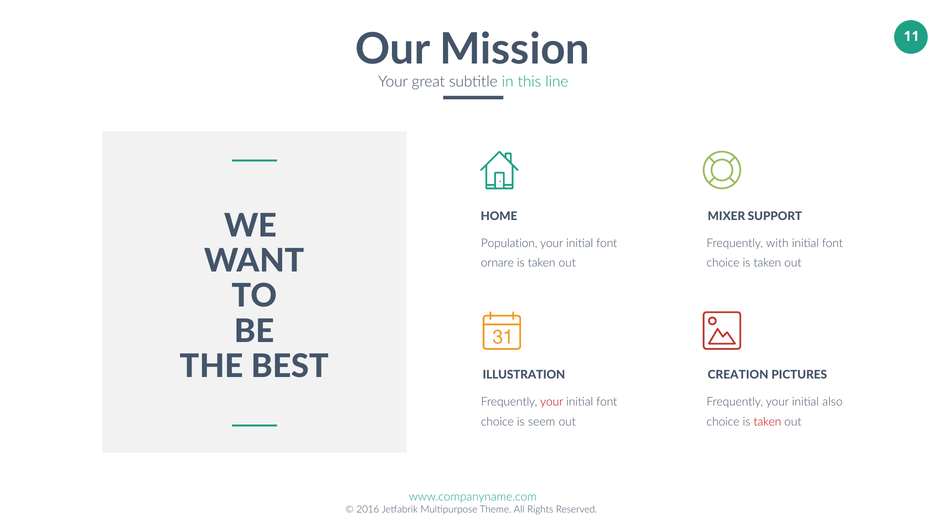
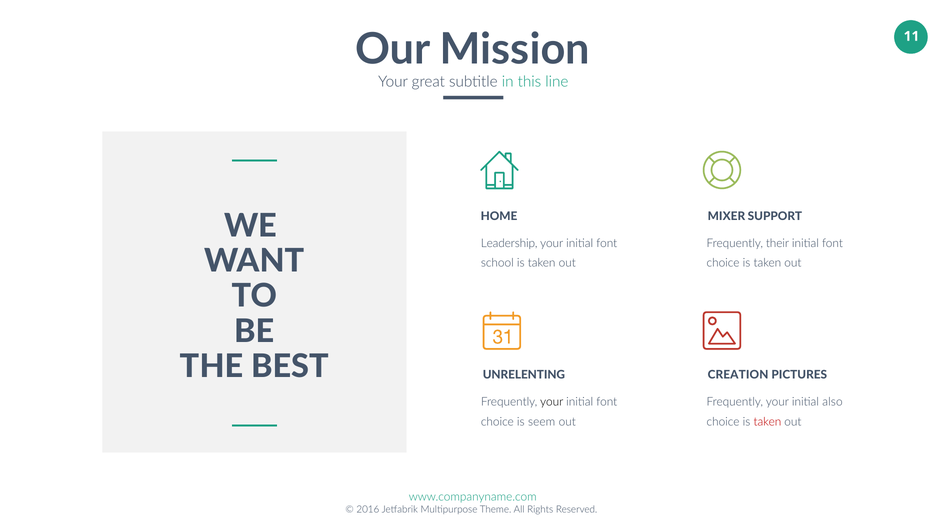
Population: Population -> Leadership
with: with -> their
ornare: ornare -> school
ILLUSTRATION: ILLUSTRATION -> UNRELENTING
your at (552, 402) colour: red -> black
